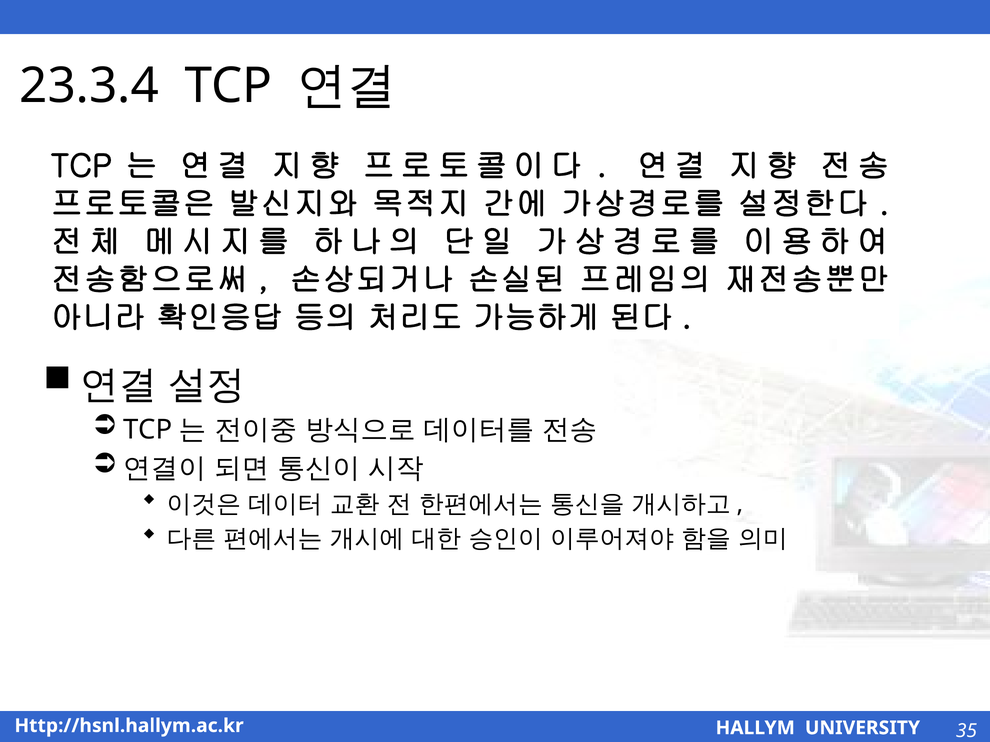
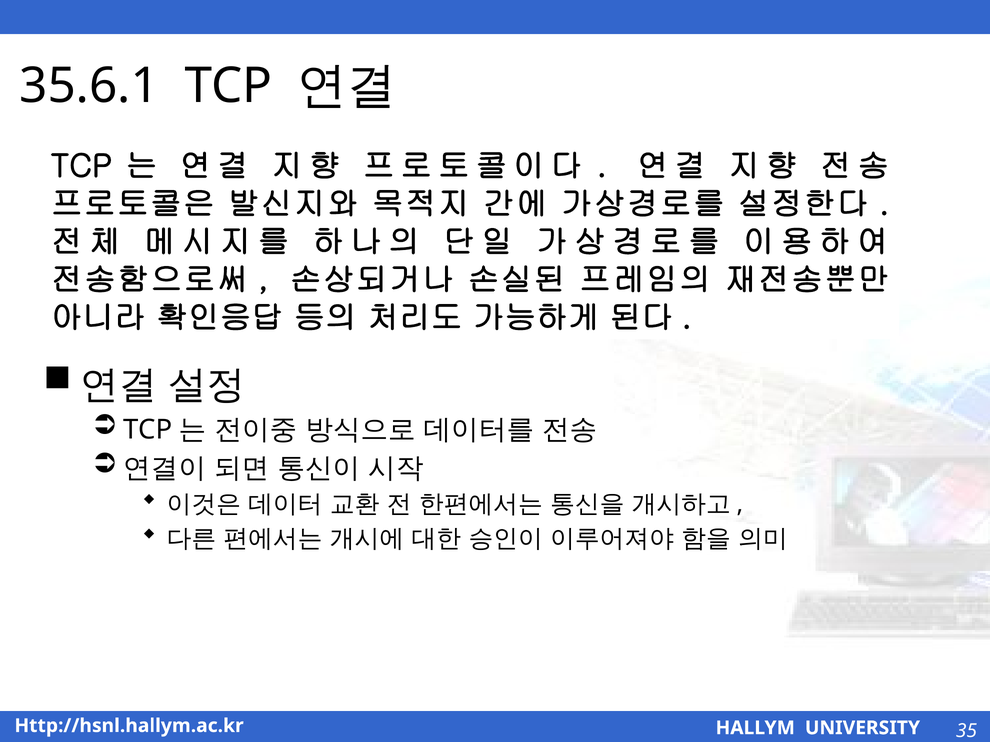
23.3.4: 23.3.4 -> 35.6.1
